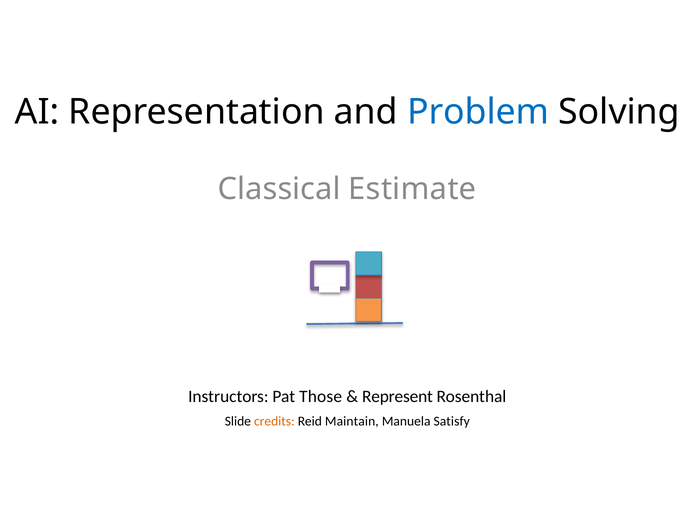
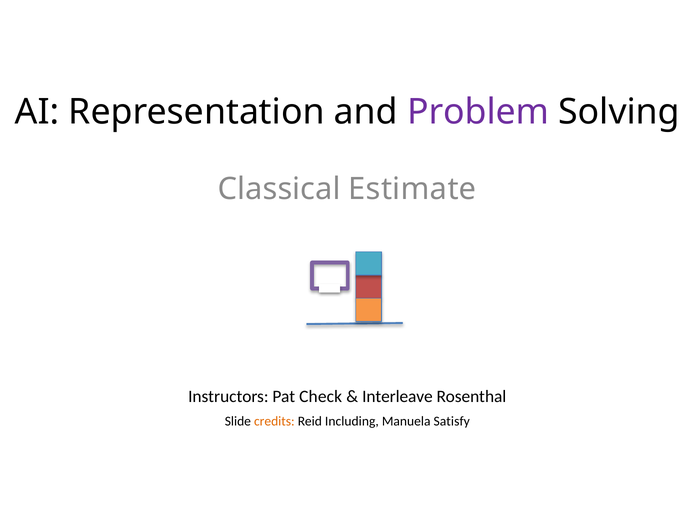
Problem colour: blue -> purple
Those: Those -> Check
Represent: Represent -> Interleave
Maintain: Maintain -> Including
